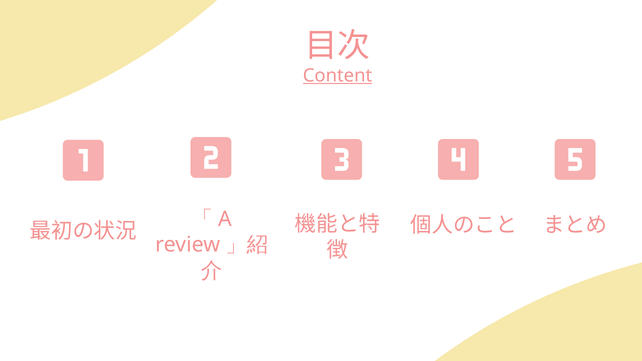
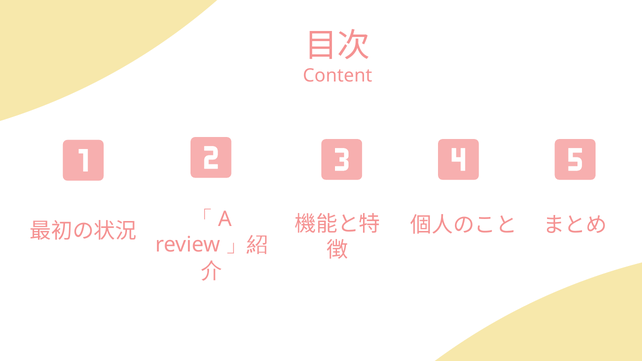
Content underline: present -> none
